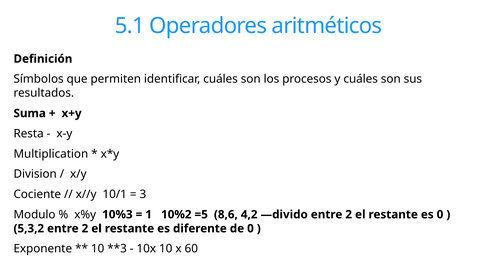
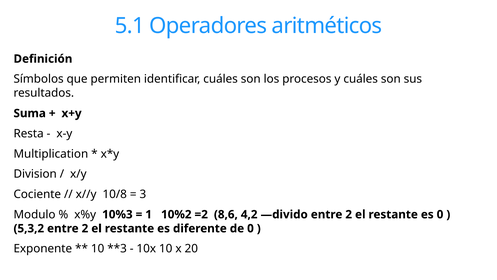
10/1: 10/1 -> 10/8
=5: =5 -> =2
60: 60 -> 20
